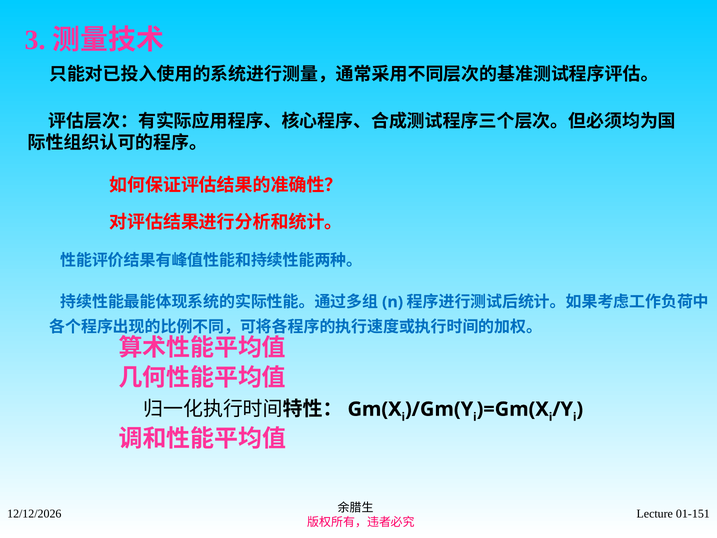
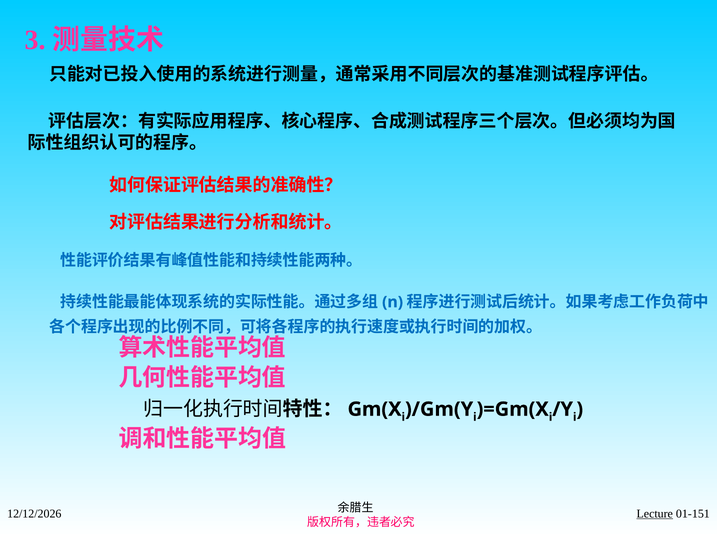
Lecture underline: none -> present
